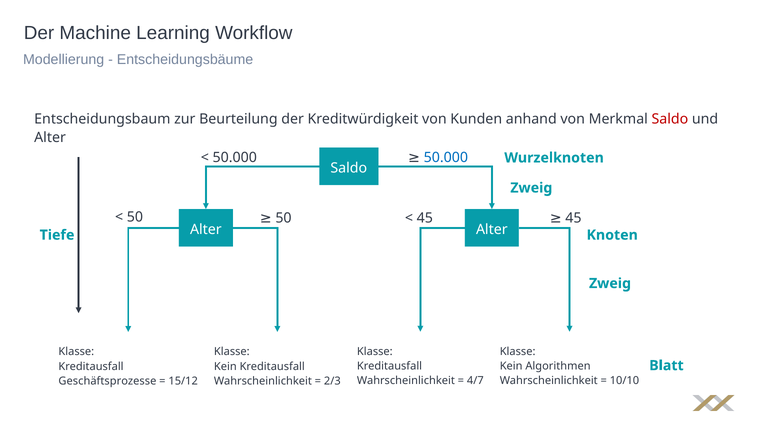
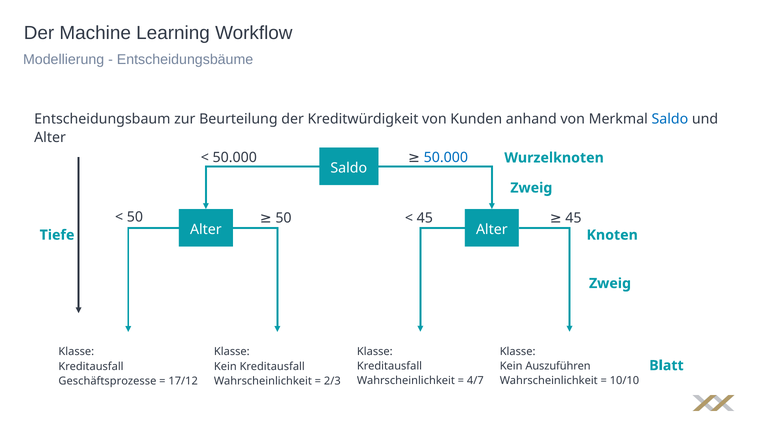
Saldo at (670, 119) colour: red -> blue
Algorithmen: Algorithmen -> Auszuführen
15/12: 15/12 -> 17/12
